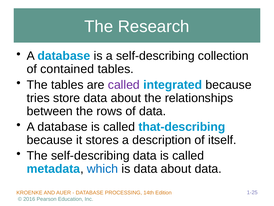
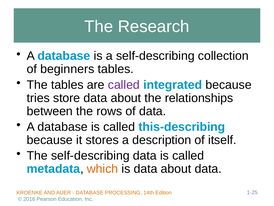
contained: contained -> beginners
that-describing: that-describing -> this-describing
which colour: blue -> orange
